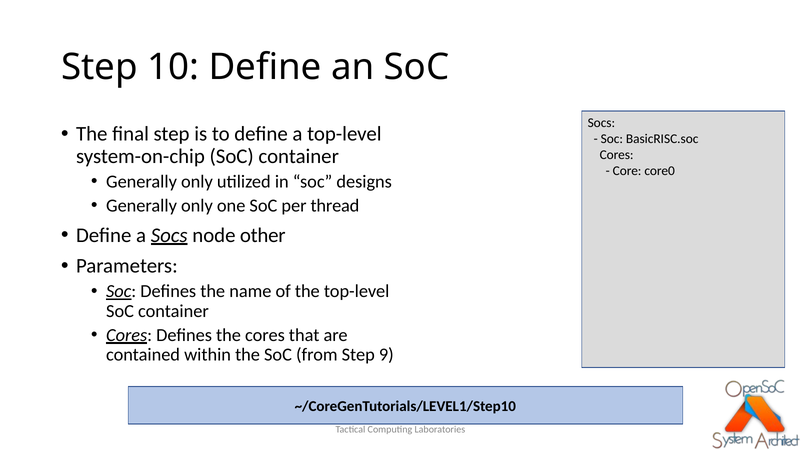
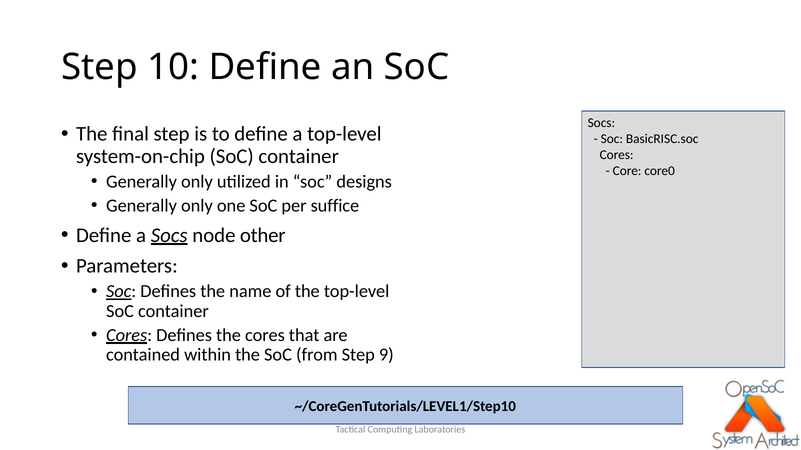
thread: thread -> suffice
